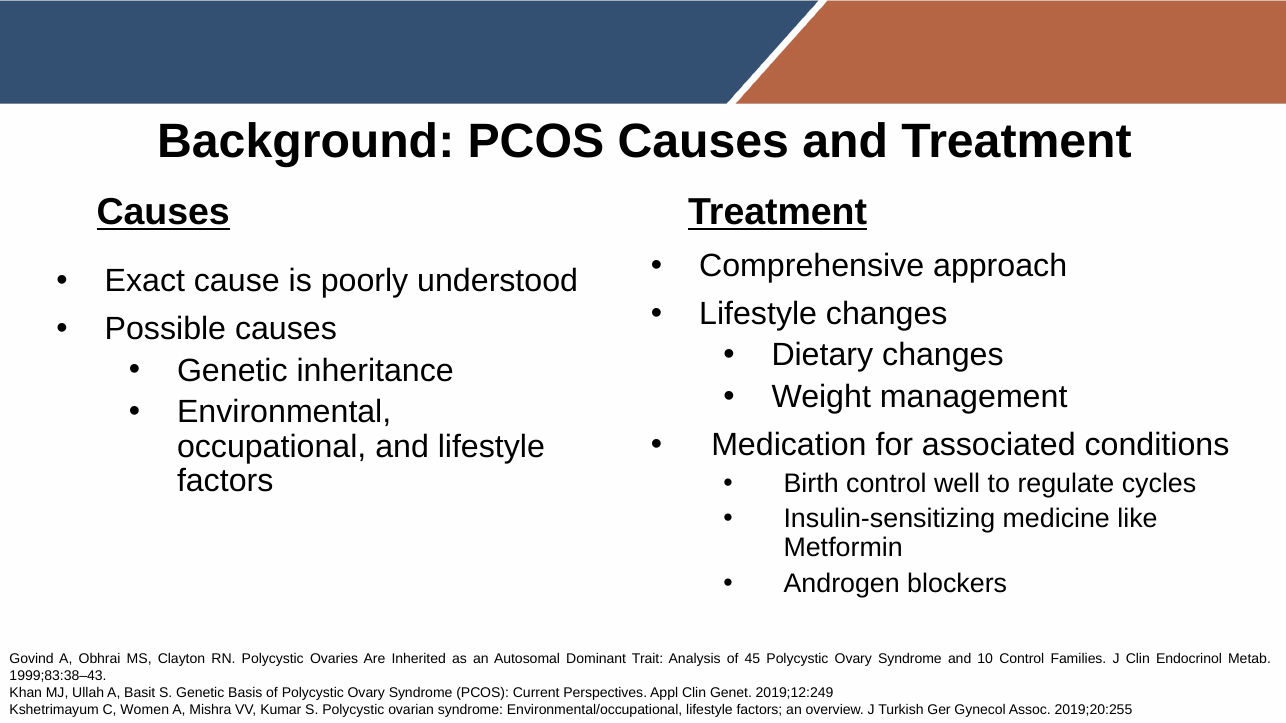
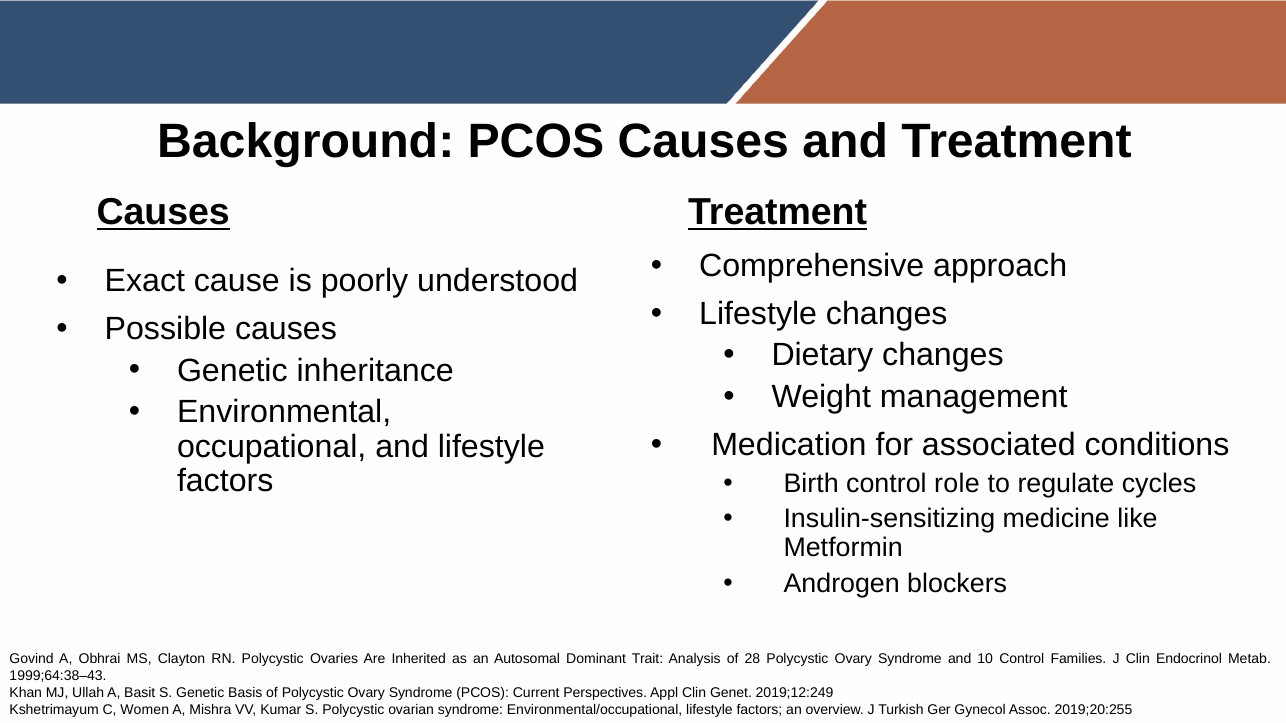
well: well -> role
45: 45 -> 28
1999;83:38–43: 1999;83:38–43 -> 1999;64:38–43
